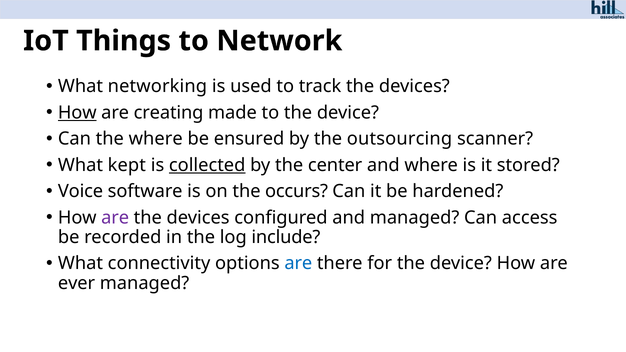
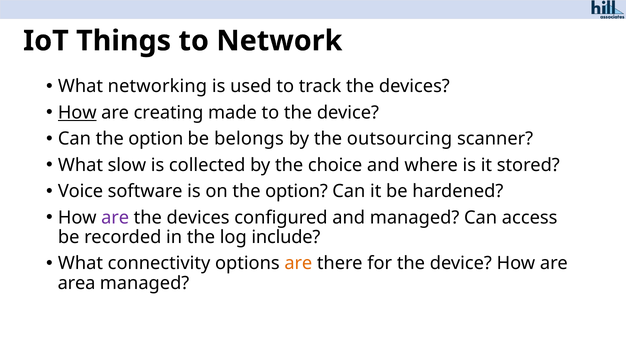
Can the where: where -> option
ensured: ensured -> belongs
kept: kept -> slow
collected underline: present -> none
center: center -> choice
on the occurs: occurs -> option
are at (298, 264) colour: blue -> orange
ever: ever -> area
